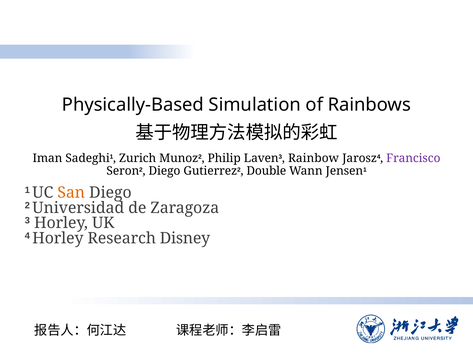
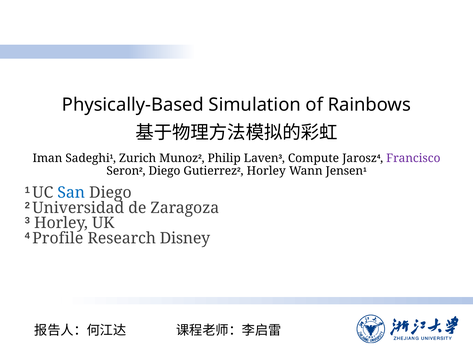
Rainbow: Rainbow -> Compute
Gutierrez2 Double: Double -> Horley
San colour: orange -> blue
4 Horley: Horley -> Profile
